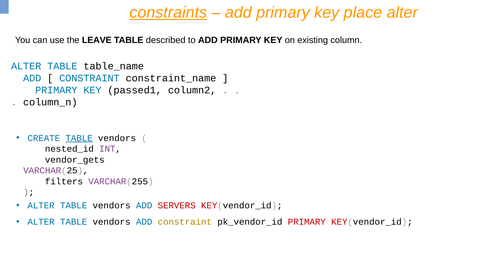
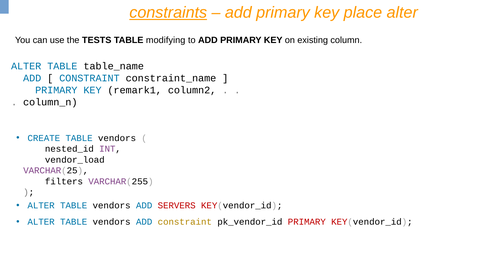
LEAVE: LEAVE -> TESTS
described: described -> modifying
passed1: passed1 -> remark1
TABLE at (79, 138) underline: present -> none
vendor_gets: vendor_gets -> vendor_load
